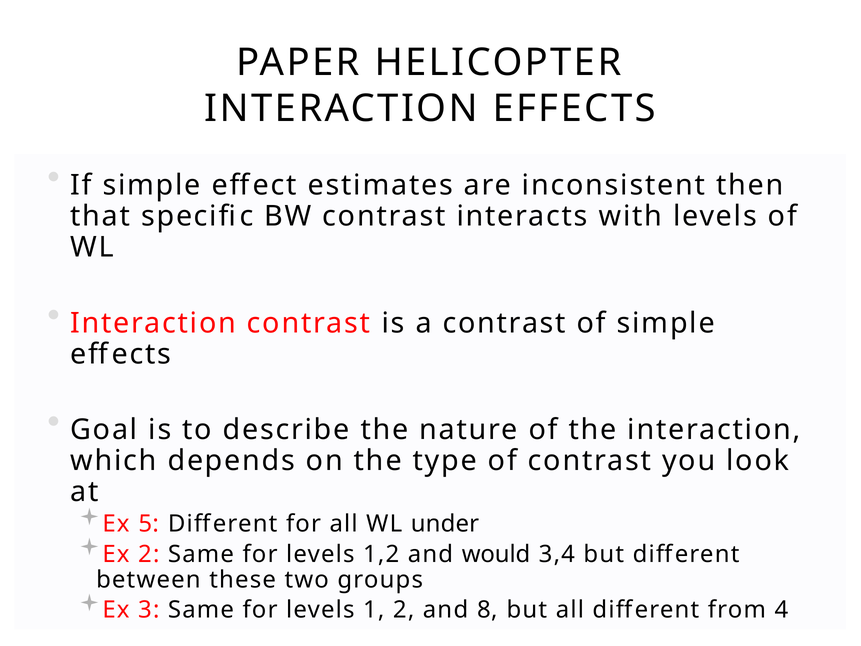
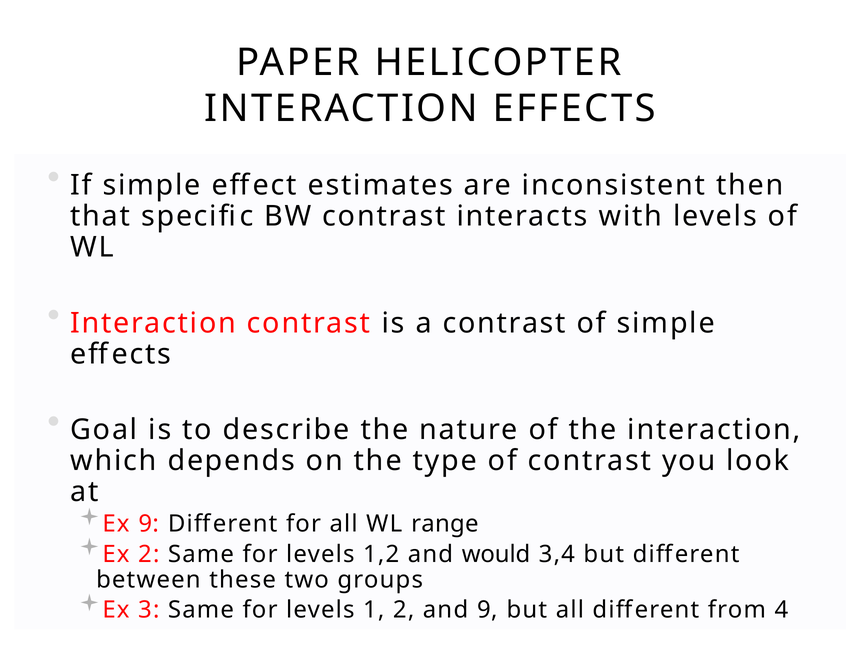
Ex 5: 5 -> 9
under: under -> range
and 8: 8 -> 9
